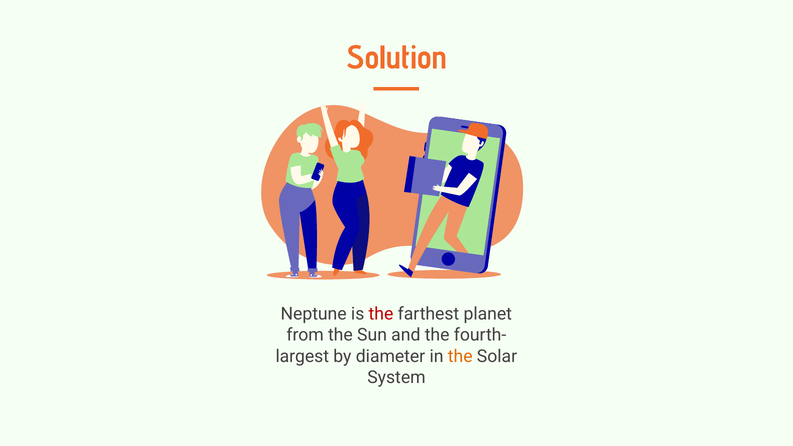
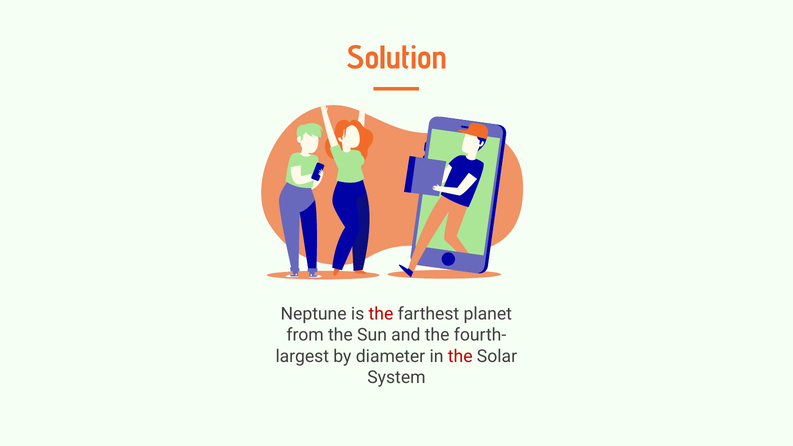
the at (460, 356) colour: orange -> red
